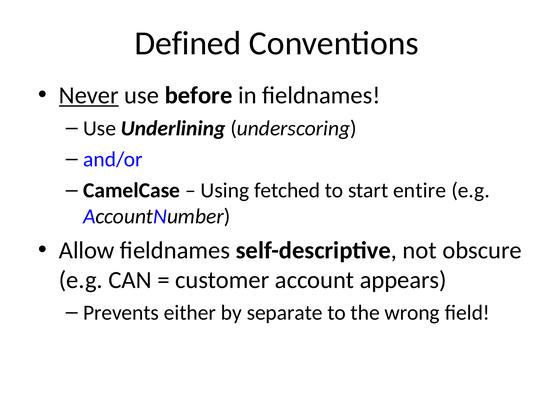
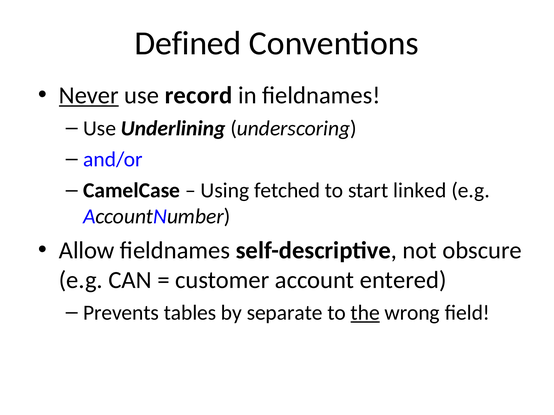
before: before -> record
entire: entire -> linked
appears: appears -> entered
either: either -> tables
the underline: none -> present
